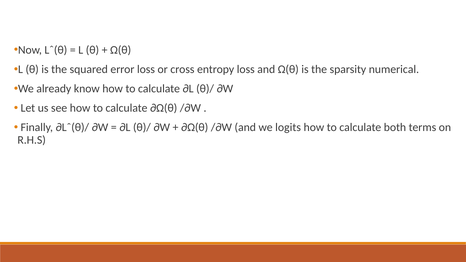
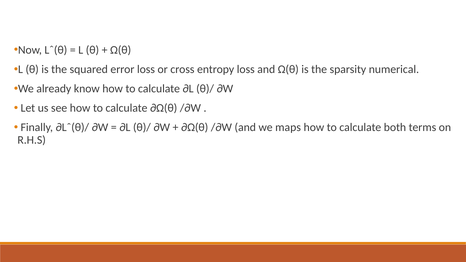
logits: logits -> maps
